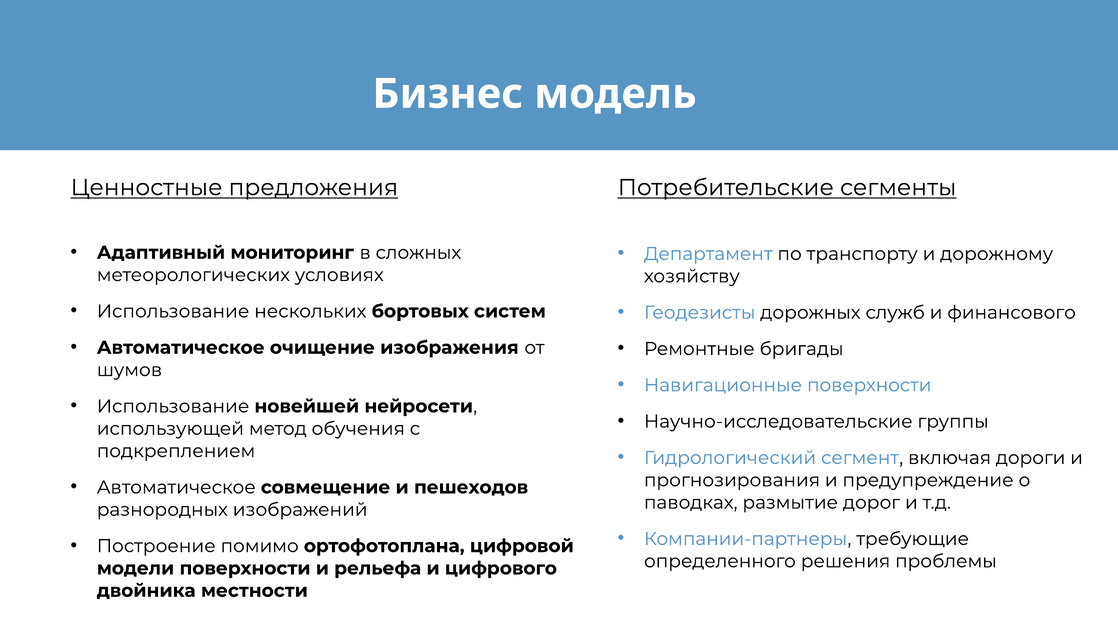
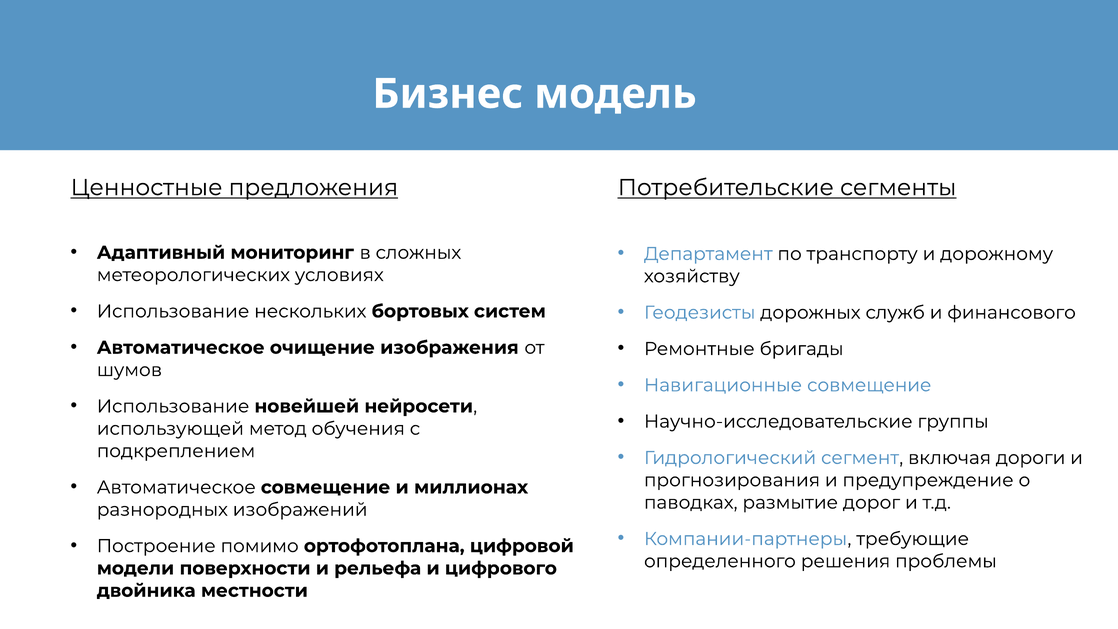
Навигационные поверхности: поверхности -> совмещение
пешеходов: пешеходов -> миллионах
